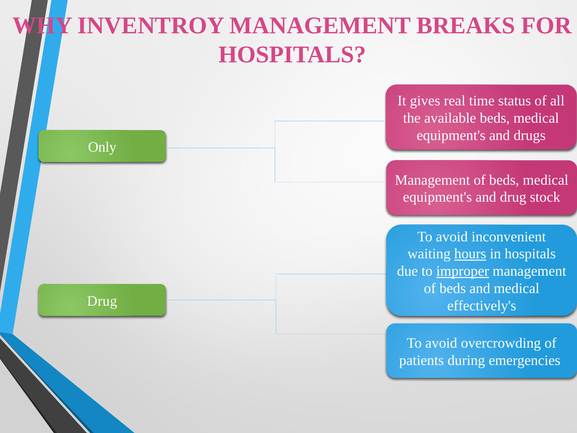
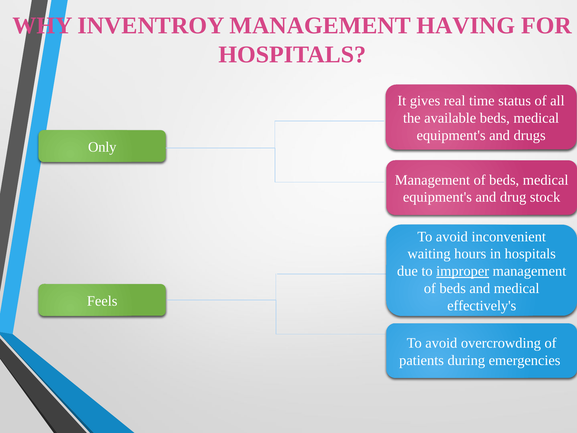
BREAKS: BREAKS -> HAVING
hours underline: present -> none
Drug at (102, 301): Drug -> Feels
